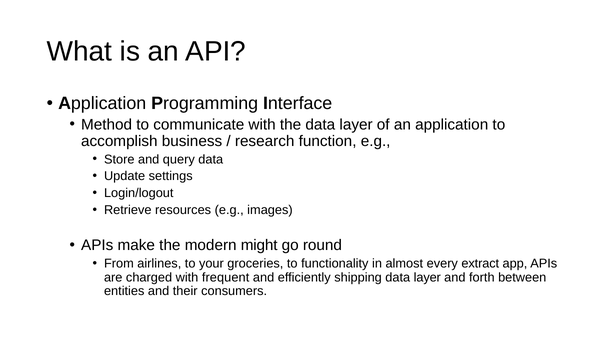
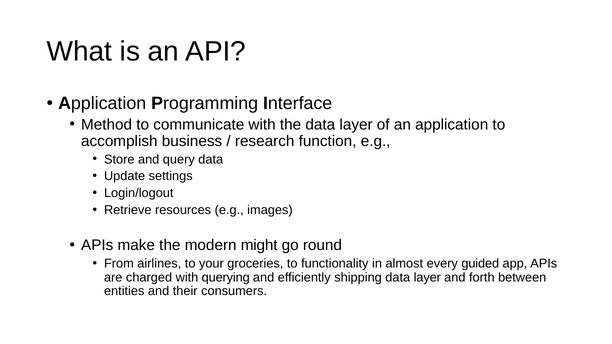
extract: extract -> guided
frequent: frequent -> querying
